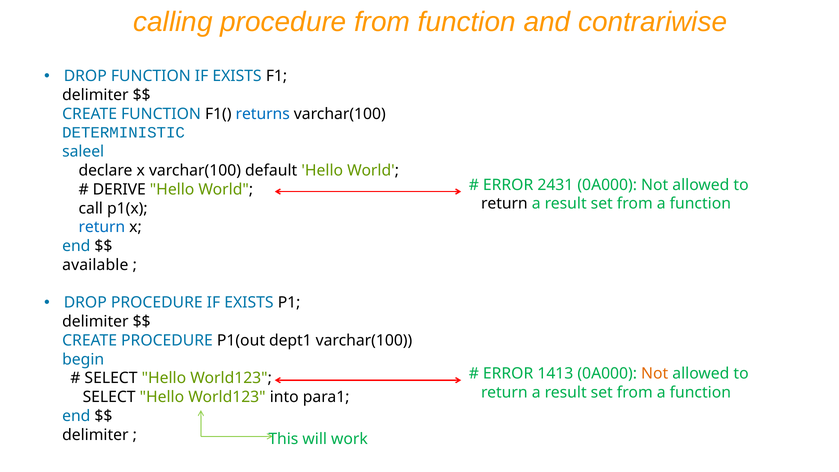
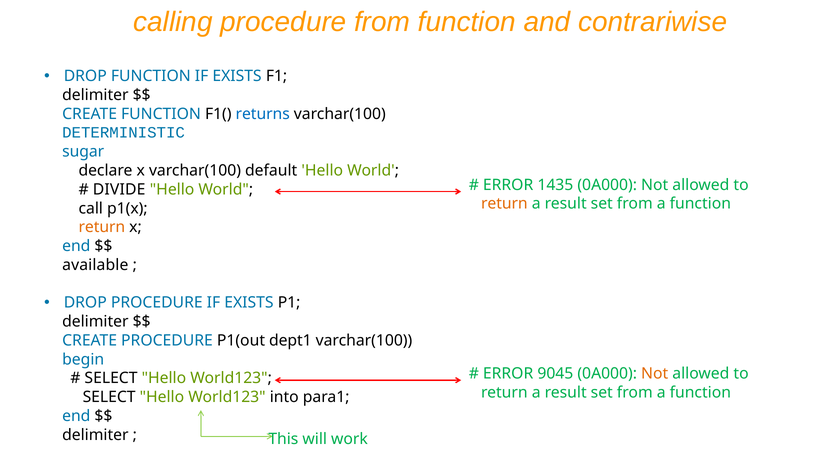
saleel: saleel -> sugar
2431: 2431 -> 1435
DERIVE: DERIVE -> DIVIDE
return at (504, 204) colour: black -> orange
return at (102, 227) colour: blue -> orange
1413: 1413 -> 9045
